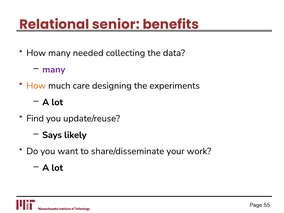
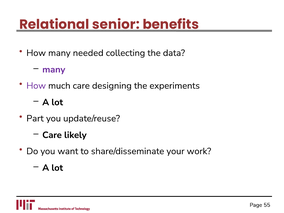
How at (36, 86) colour: orange -> purple
Find: Find -> Part
Says at (52, 135): Says -> Care
